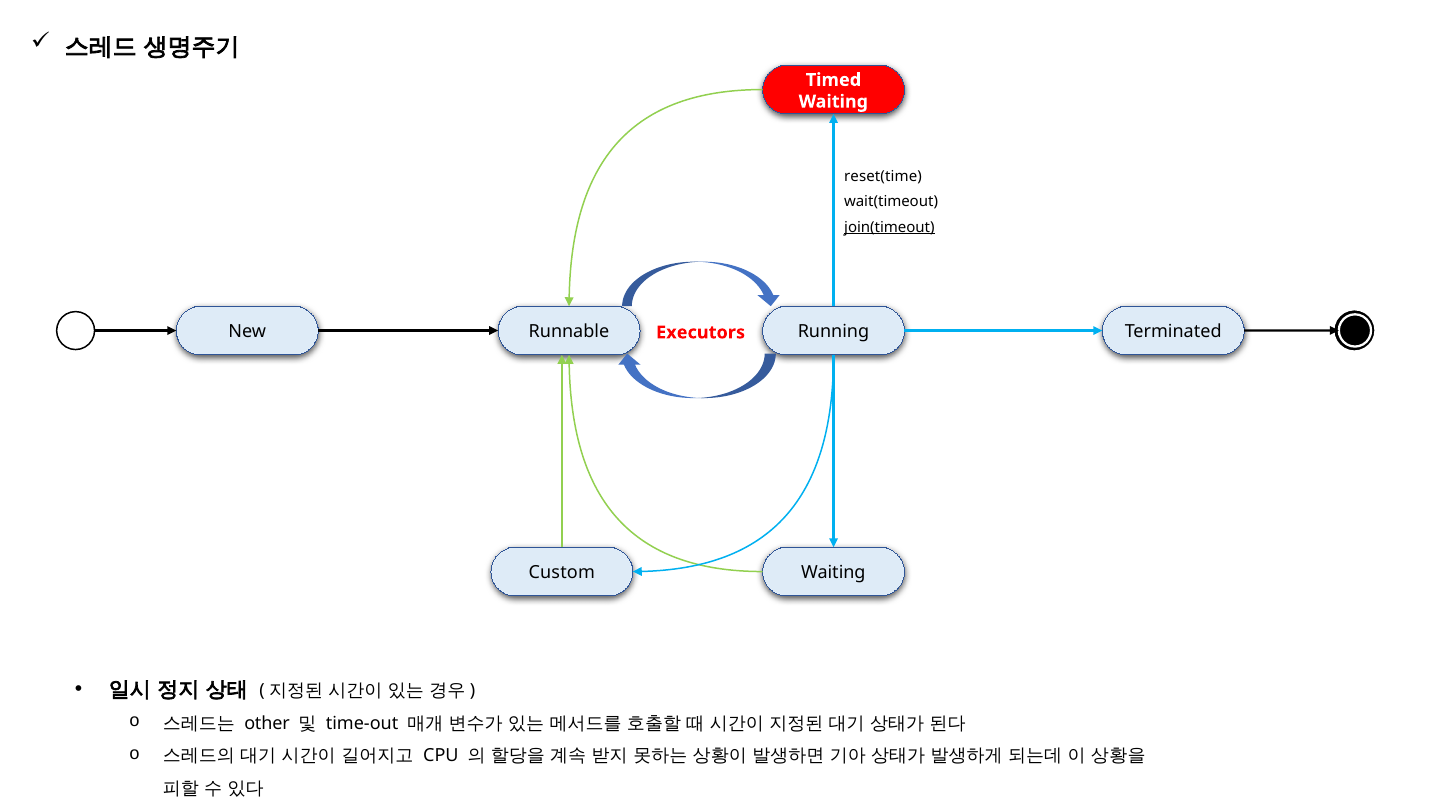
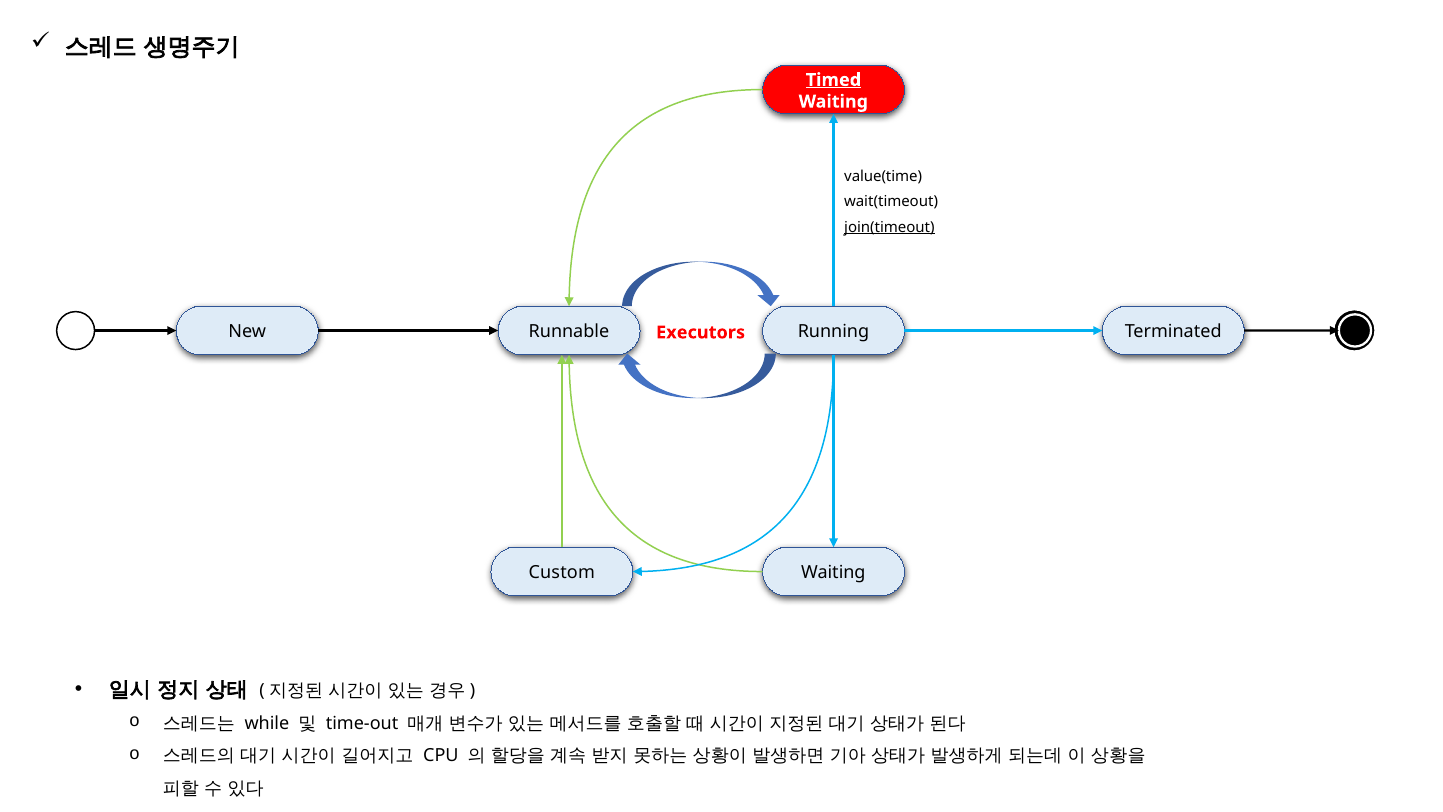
Timed underline: none -> present
reset(time: reset(time -> value(time
other: other -> while
